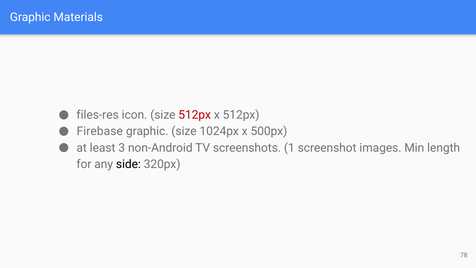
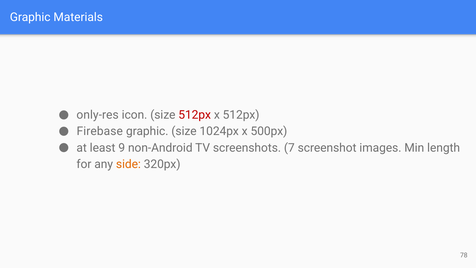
files-res: files-res -> only-res
3: 3 -> 9
1: 1 -> 7
side colour: black -> orange
